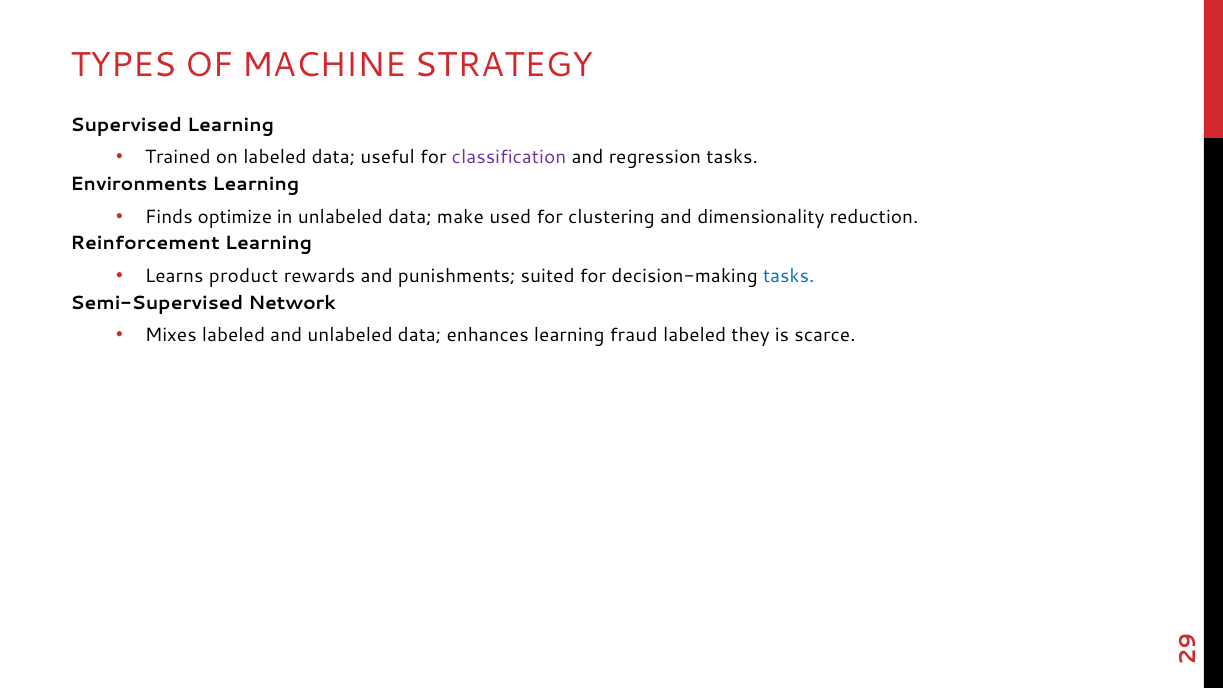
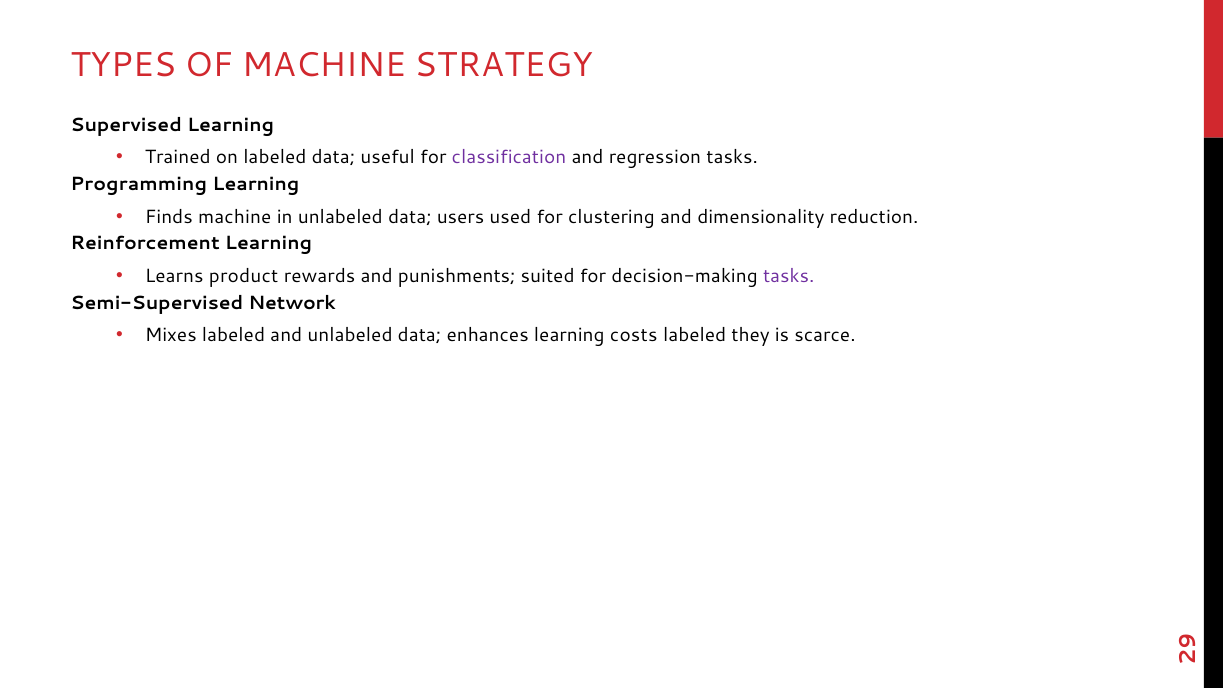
Environments: Environments -> Programming
Finds optimize: optimize -> machine
make: make -> users
tasks at (789, 276) colour: blue -> purple
fraud: fraud -> costs
